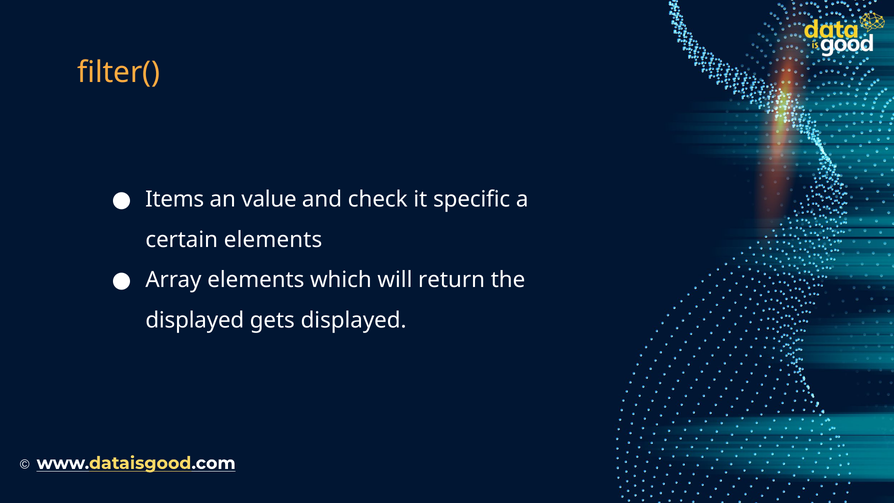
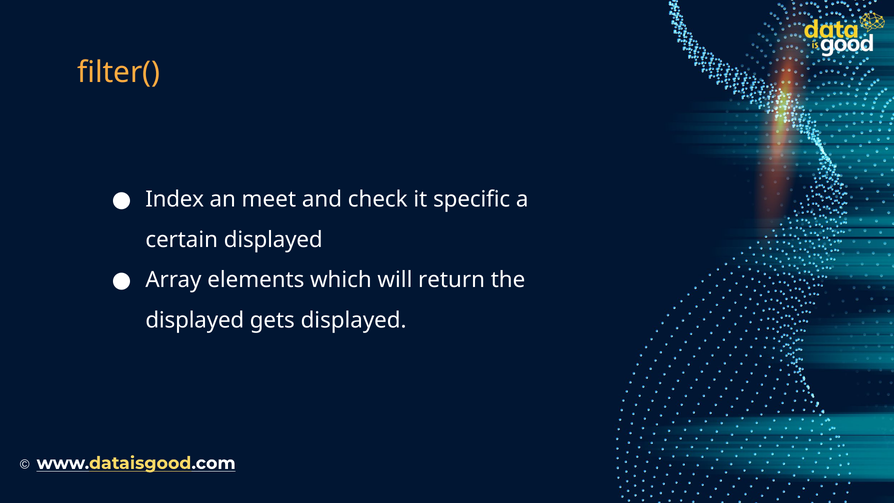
Items: Items -> Index
value: value -> meet
certain elements: elements -> displayed
